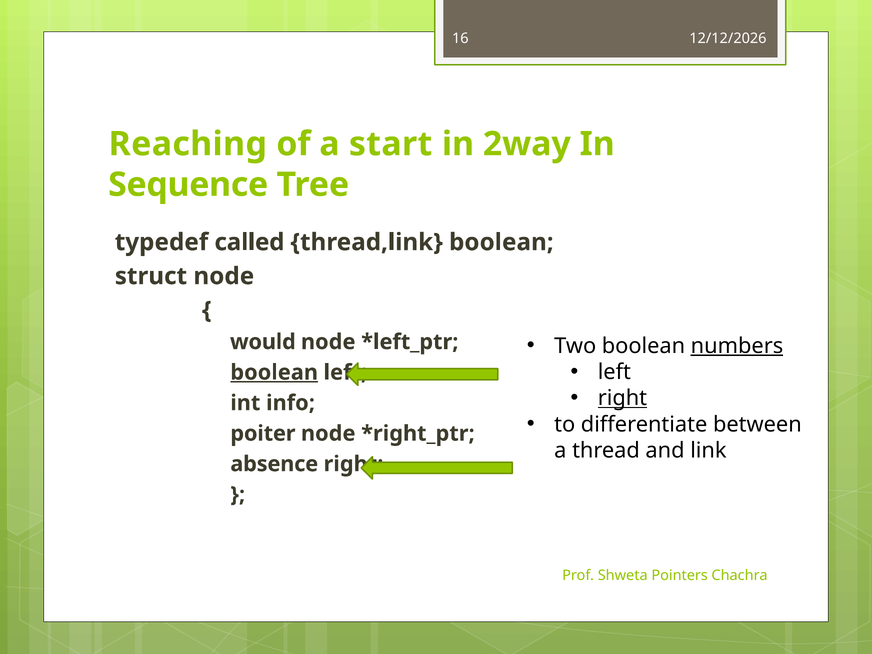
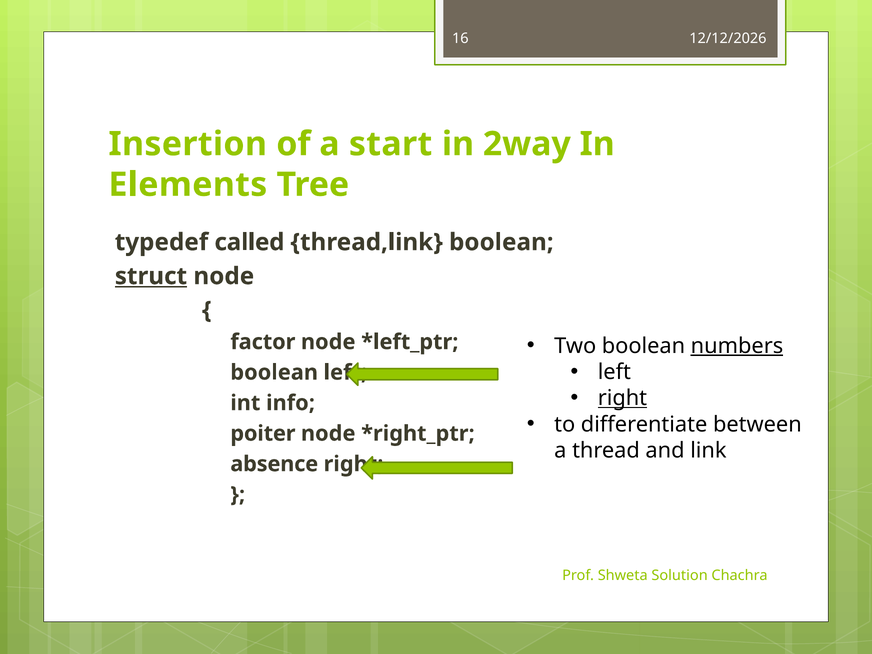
Reaching: Reaching -> Insertion
Sequence: Sequence -> Elements
struct underline: none -> present
would: would -> factor
boolean at (274, 372) underline: present -> none
Pointers: Pointers -> Solution
